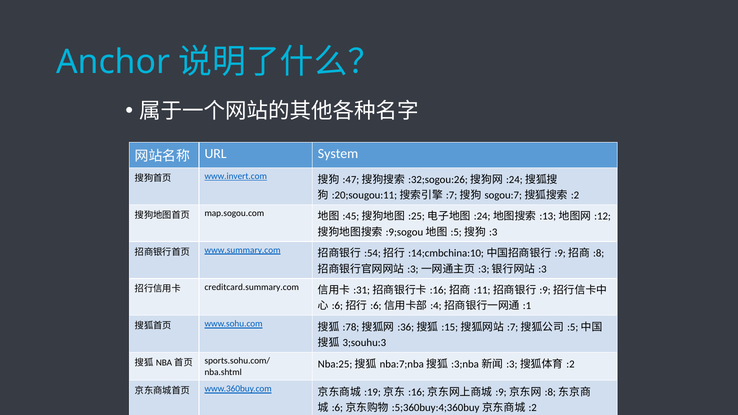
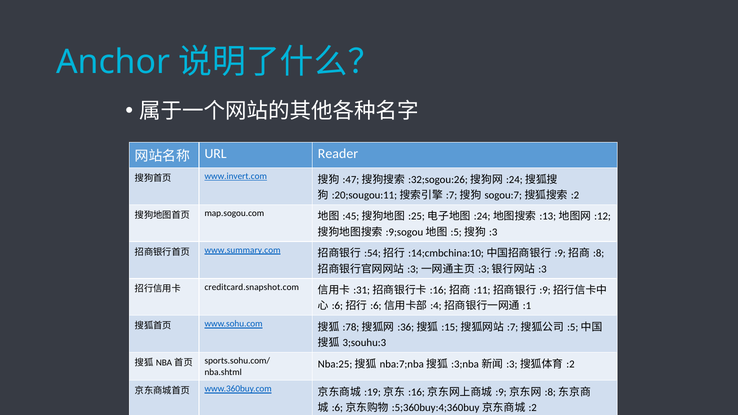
System: System -> Reader
creditcard.summary.com: creditcard.summary.com -> creditcard.snapshot.com
